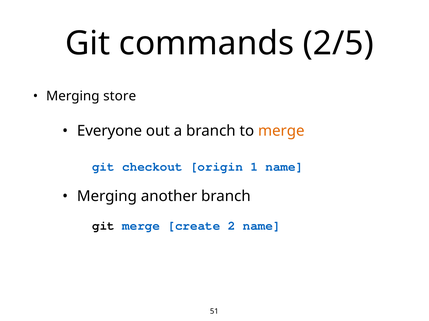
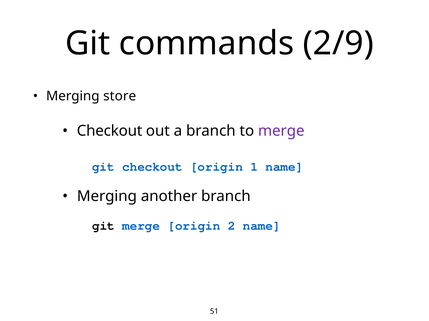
2/5: 2/5 -> 2/9
Everyone at (109, 131): Everyone -> Checkout
merge at (281, 131) colour: orange -> purple
merge create: create -> origin
